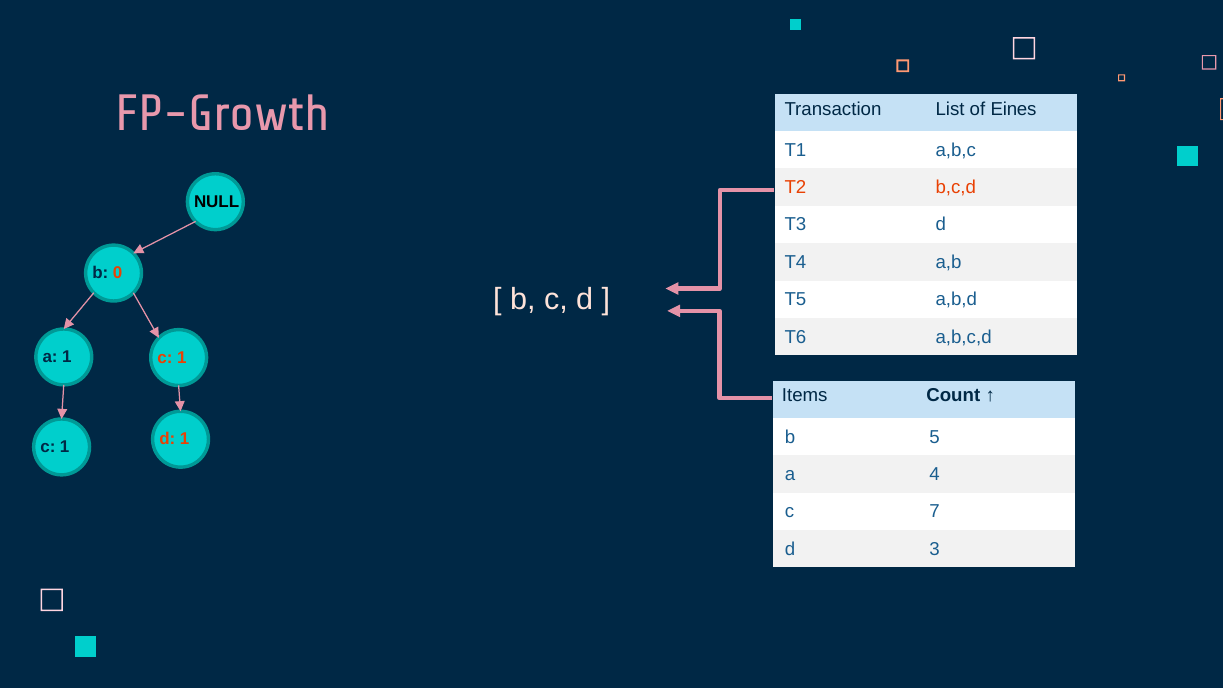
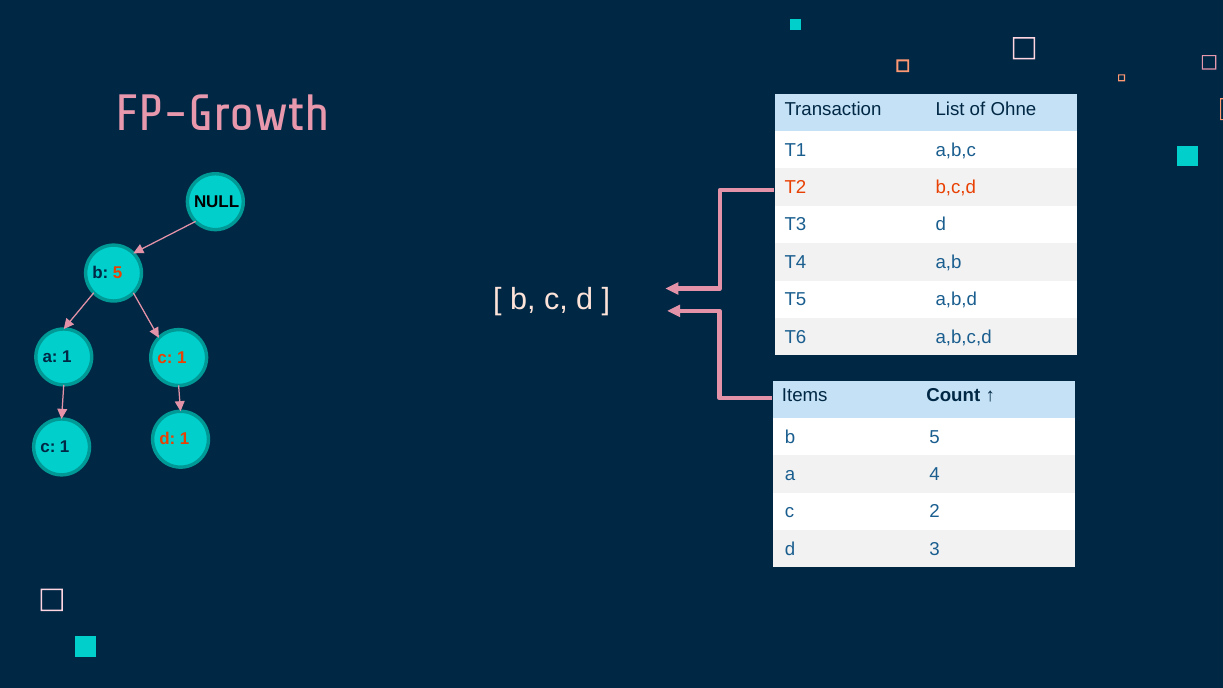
Eines: Eines -> Ohne
0 at (118, 273): 0 -> 5
7: 7 -> 2
